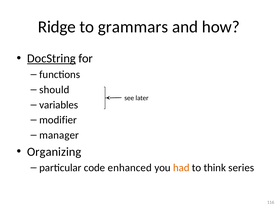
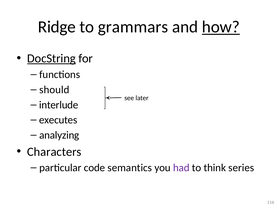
how underline: none -> present
variables: variables -> interlude
modifier: modifier -> executes
manager: manager -> analyzing
Organizing: Organizing -> Characters
enhanced: enhanced -> semantics
had colour: orange -> purple
